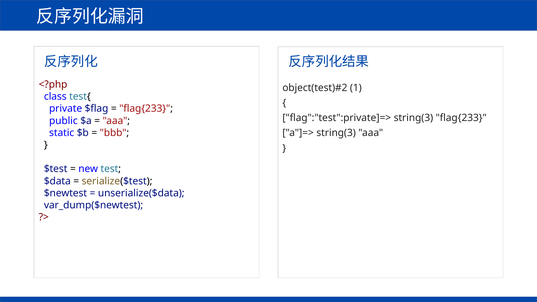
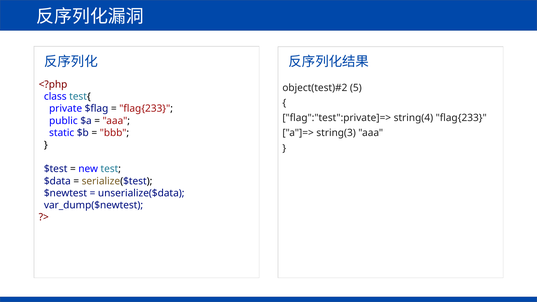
1: 1 -> 5
flag":"test":private]=> string(3: string(3 -> string(4
